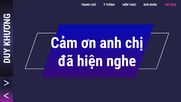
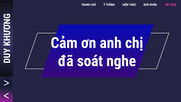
đã hiện: hiện -> soát
